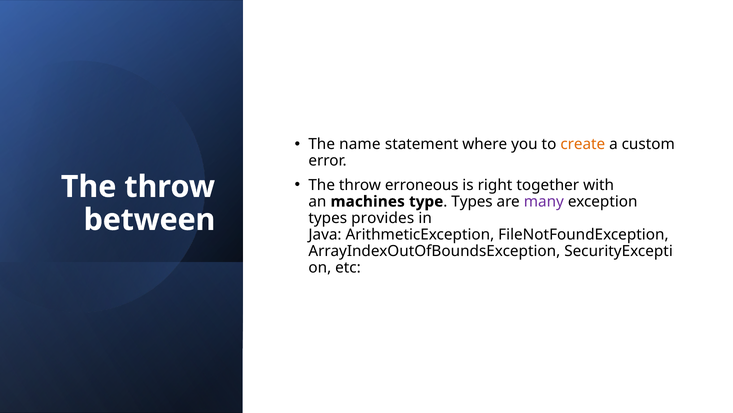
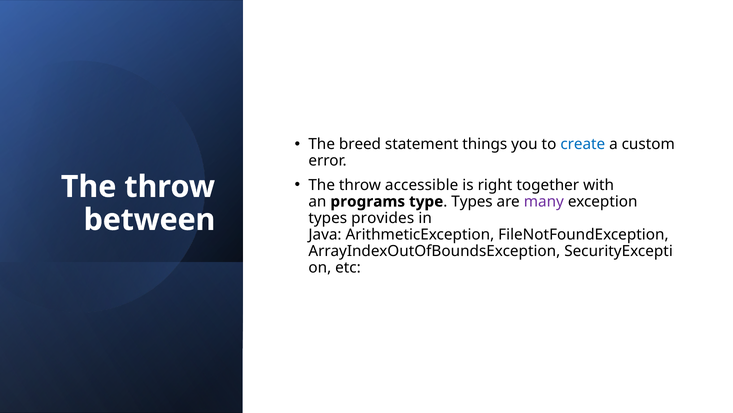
name: name -> breed
where: where -> things
create colour: orange -> blue
erroneous: erroneous -> accessible
machines: machines -> programs
